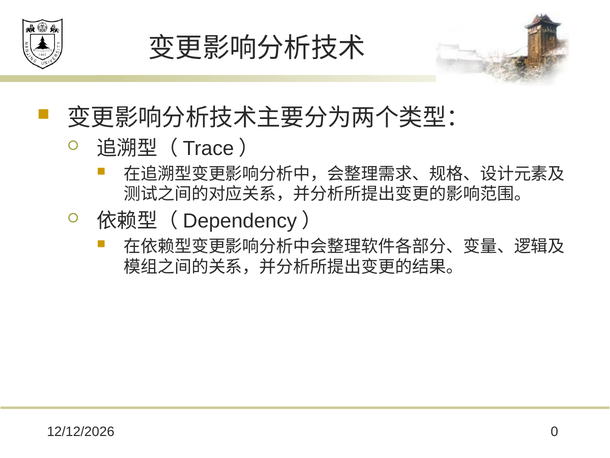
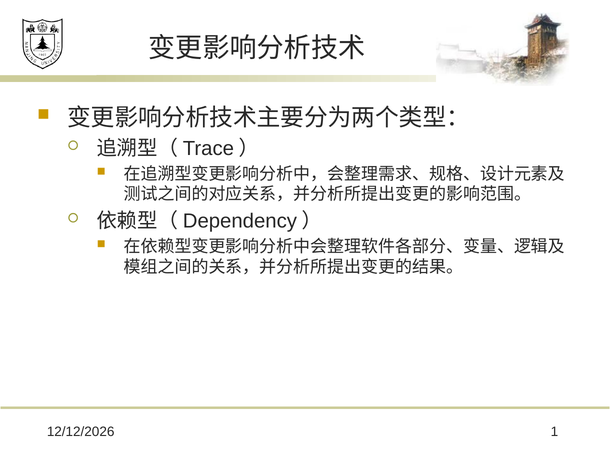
0: 0 -> 1
